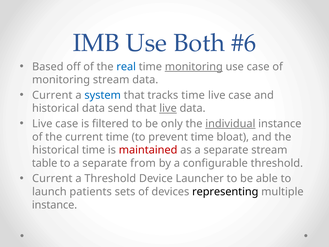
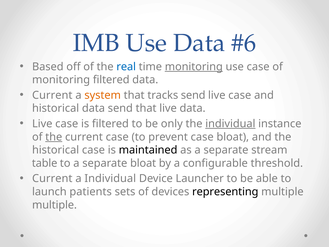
Use Both: Both -> Data
monitoring stream: stream -> filtered
system colour: blue -> orange
tracks time: time -> send
live at (168, 108) underline: present -> none
the at (54, 137) underline: none -> present
current time: time -> case
prevent time: time -> case
historical time: time -> case
maintained colour: red -> black
separate from: from -> bloat
a Threshold: Threshold -> Individual
instance at (55, 205): instance -> multiple
